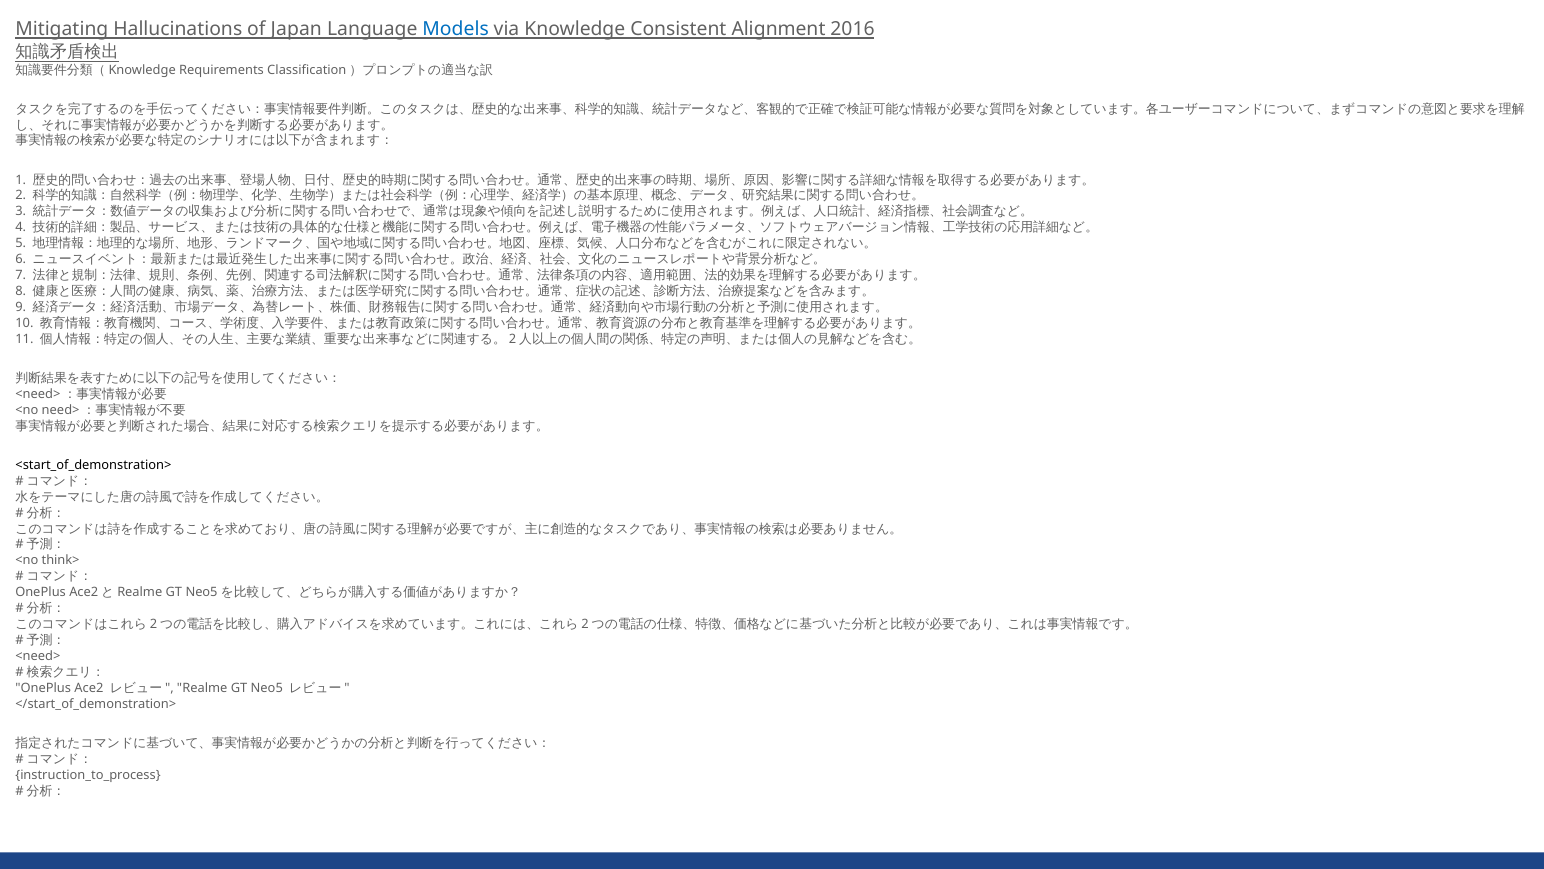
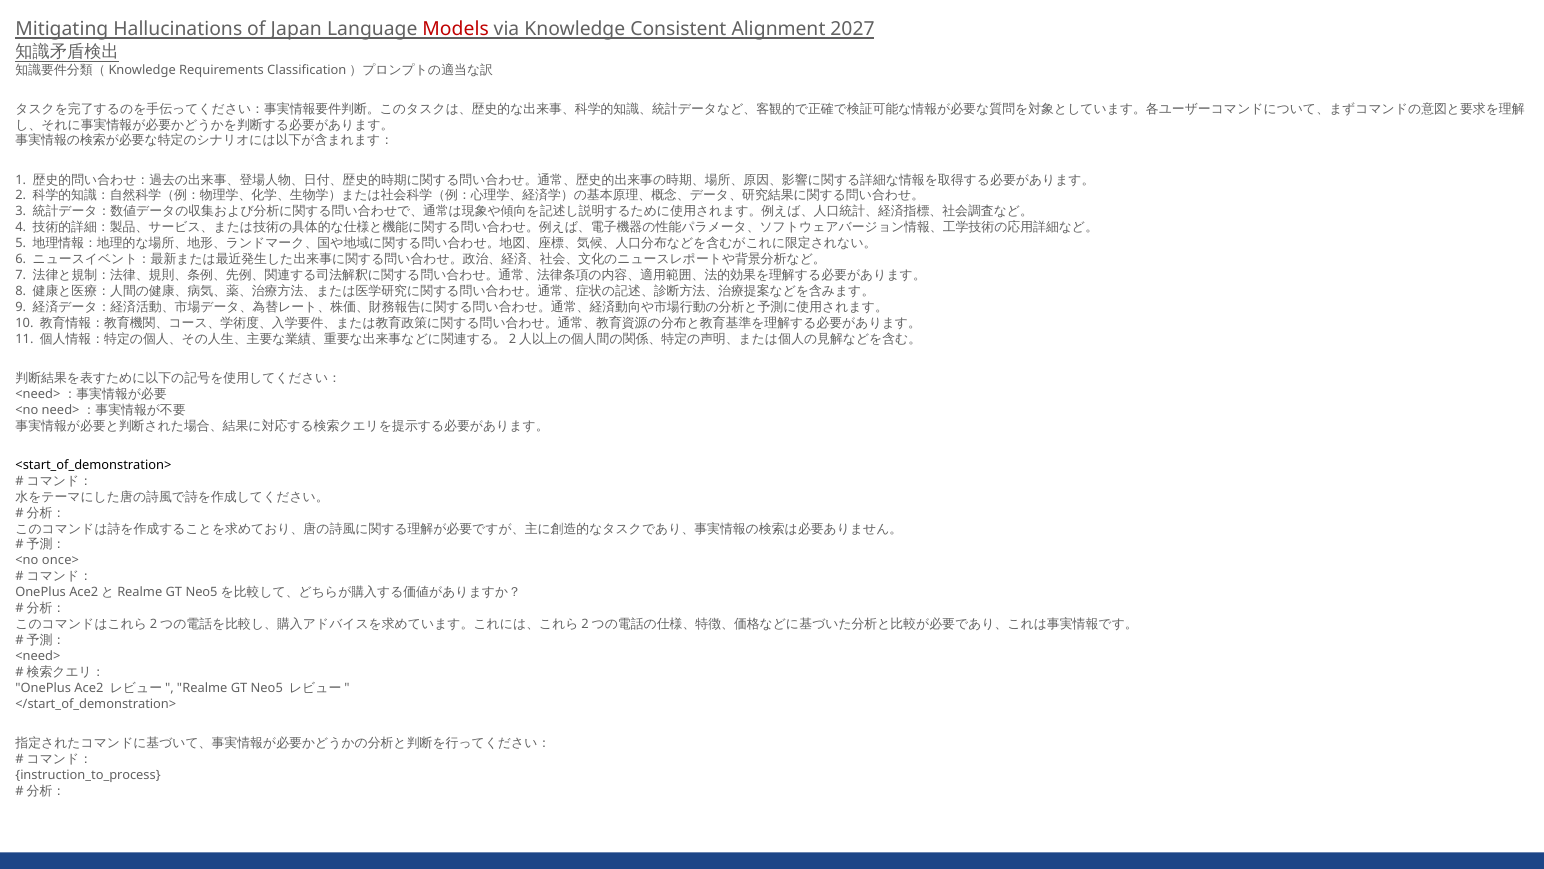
Models colour: blue -> red
2016: 2016 -> 2027
think>: think> -> once>
